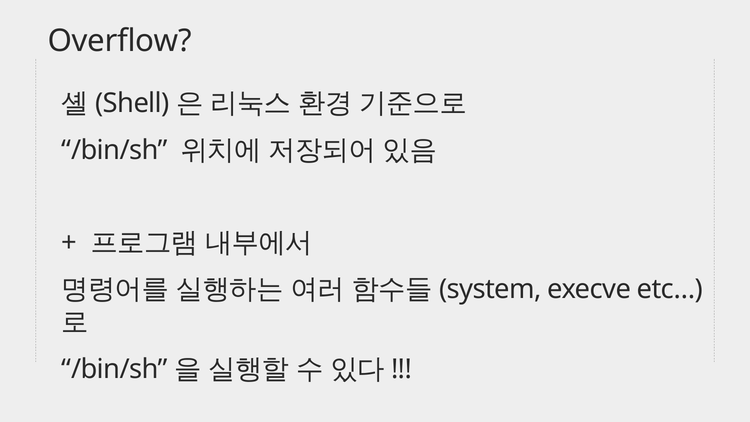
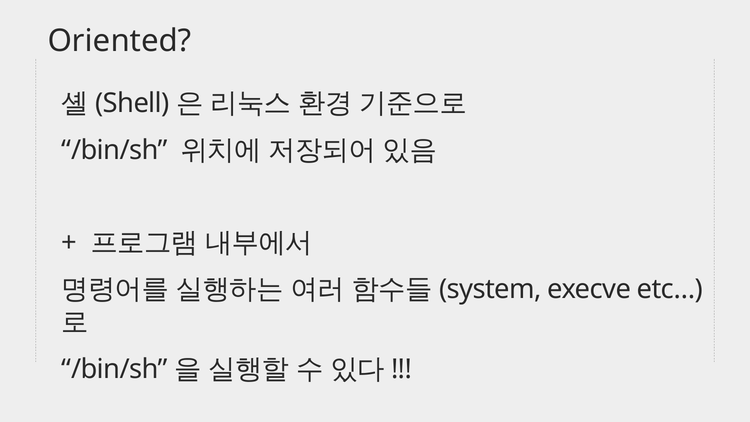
Overflow: Overflow -> Oriented
